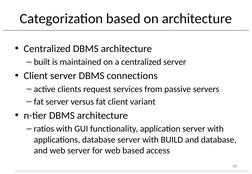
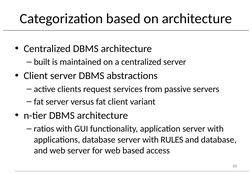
connections: connections -> abstractions
BUILD: BUILD -> RULES
